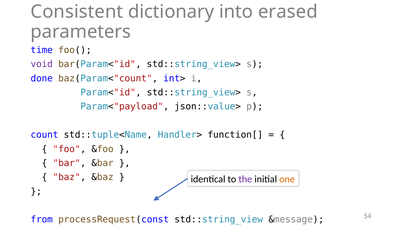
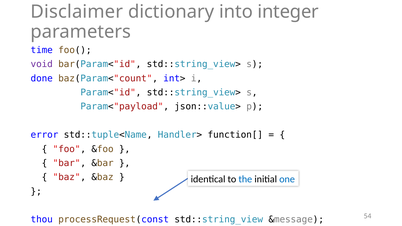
Consistent: Consistent -> Disclaimer
erased: erased -> integer
count: count -> error
the colour: purple -> blue
one colour: orange -> blue
from: from -> thou
